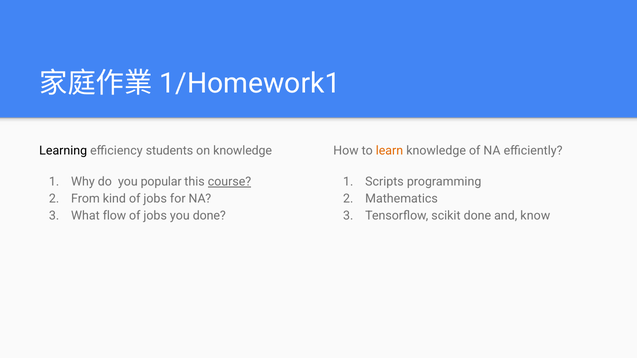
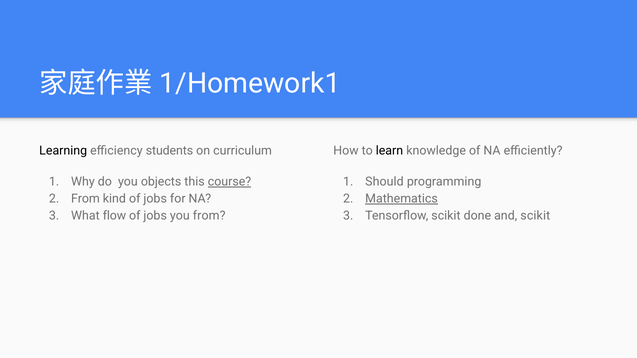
on knowledge: knowledge -> curriculum
learn colour: orange -> black
popular: popular -> objects
Scripts: Scripts -> Should
Mathematics underline: none -> present
you done: done -> from
and know: know -> scikit
